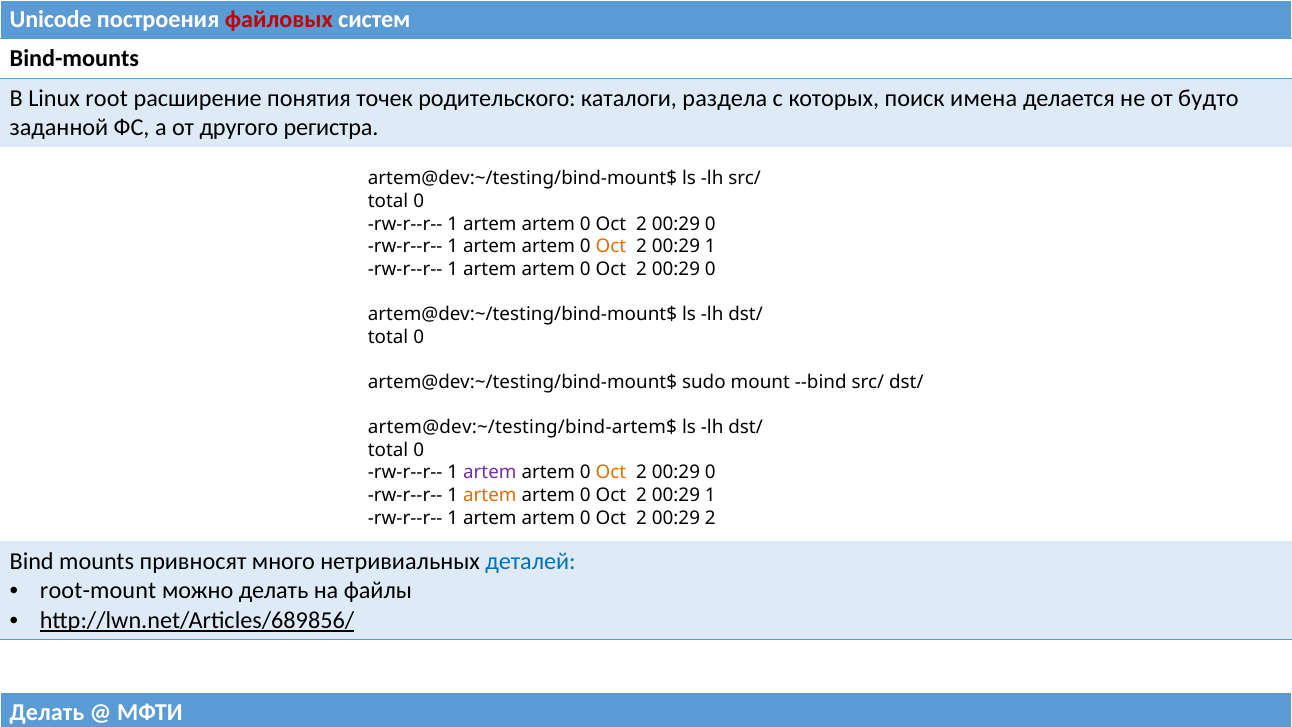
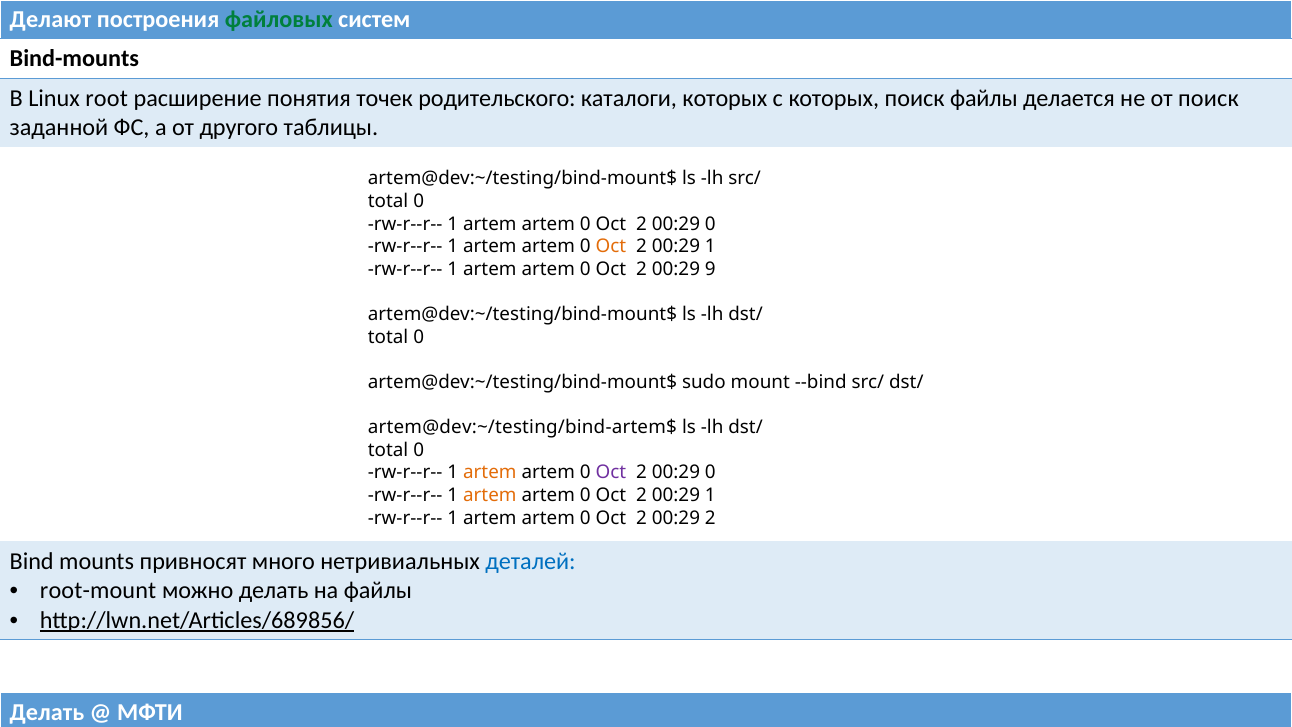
Unicode: Unicode -> Делают
файловых colour: red -> green
каталоги раздела: раздела -> которых
поиск имена: имена -> файлы
от будто: будто -> поиск
регистра: регистра -> таблицы
0 at (710, 269): 0 -> 9
artem at (490, 473) colour: purple -> orange
Oct at (611, 473) colour: orange -> purple
